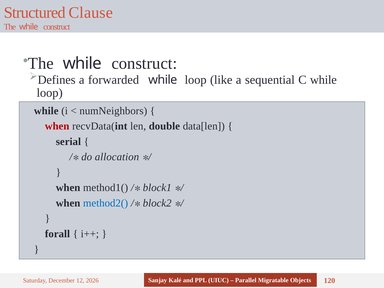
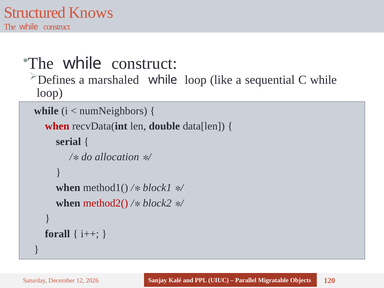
Clause: Clause -> Knows
forwarded: forwarded -> marshaled
method2( colour: blue -> red
